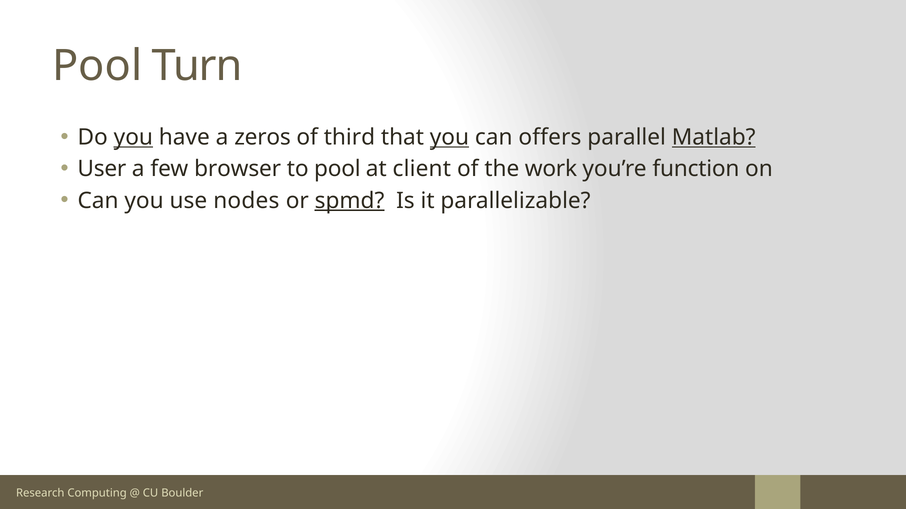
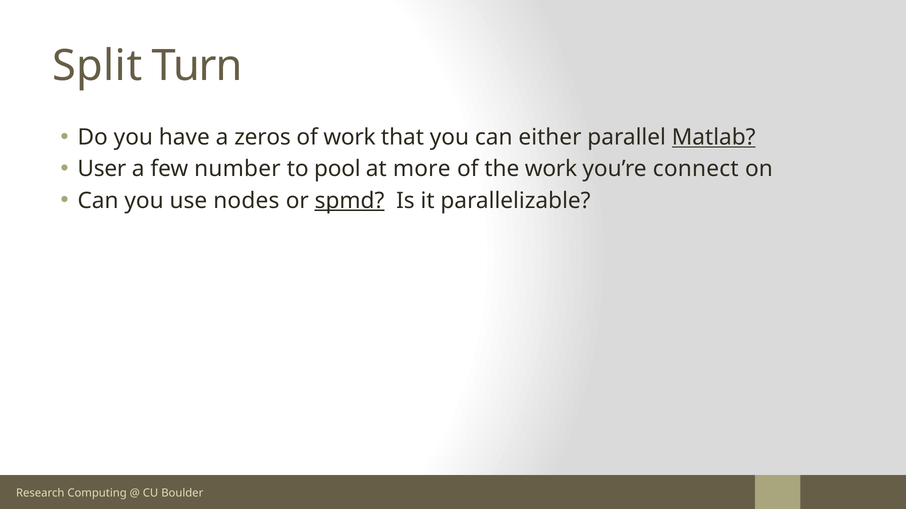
Pool at (97, 66): Pool -> Split
you at (133, 137) underline: present -> none
of third: third -> work
you at (449, 137) underline: present -> none
offers: offers -> either
browser: browser -> number
client: client -> more
function: function -> connect
